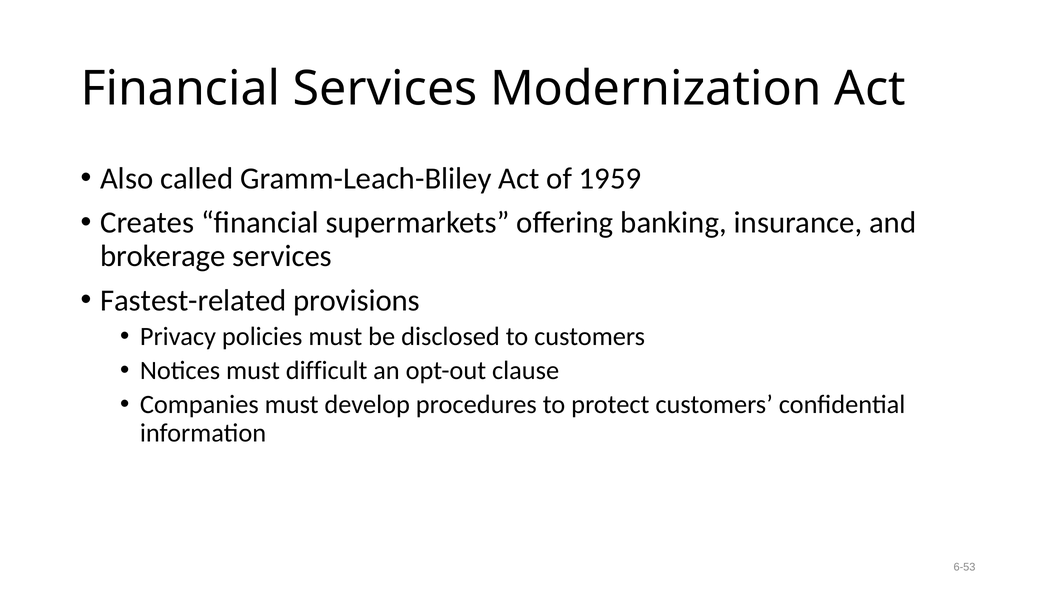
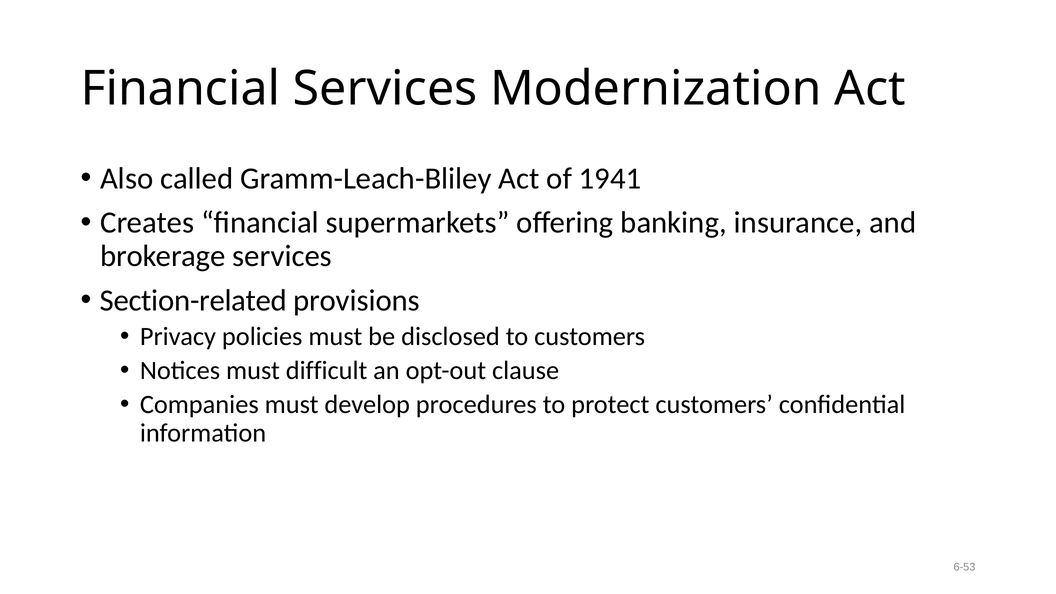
1959: 1959 -> 1941
Fastest-related: Fastest-related -> Section-related
